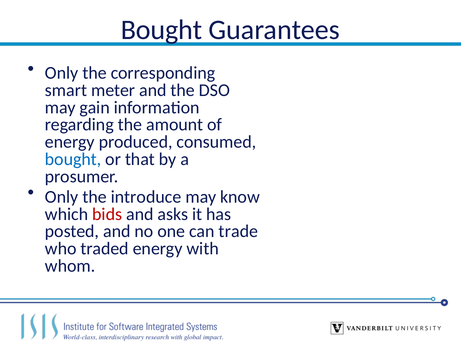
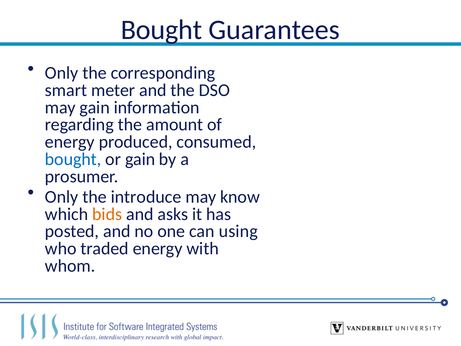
or that: that -> gain
bids colour: red -> orange
trade: trade -> using
